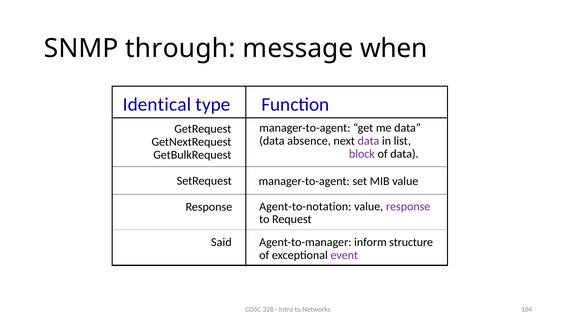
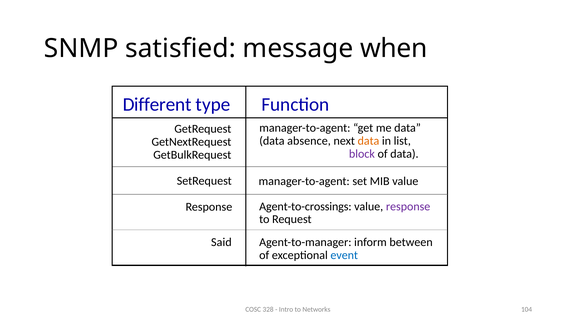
through: through -> satisfied
Identical: Identical -> Different
data at (368, 141) colour: purple -> orange
Agent-to-notation: Agent-to-notation -> Agent-to-crossings
structure: structure -> between
event colour: purple -> blue
